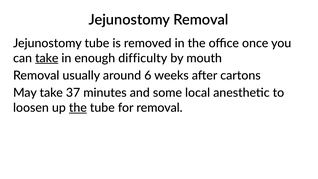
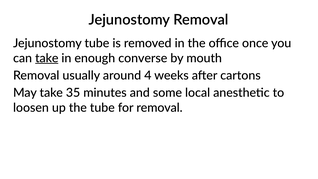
difficulty: difficulty -> converse
6: 6 -> 4
37: 37 -> 35
the at (78, 108) underline: present -> none
